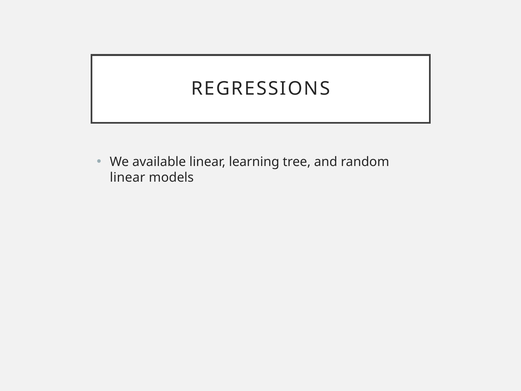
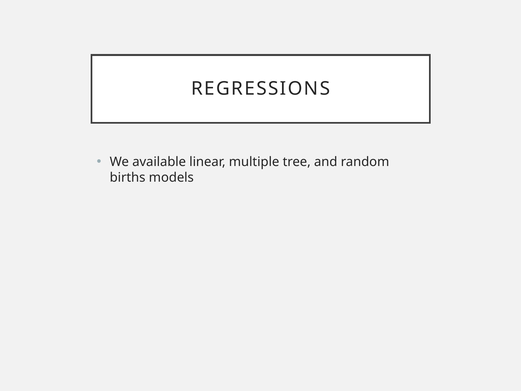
learning: learning -> multiple
linear at (128, 177): linear -> births
